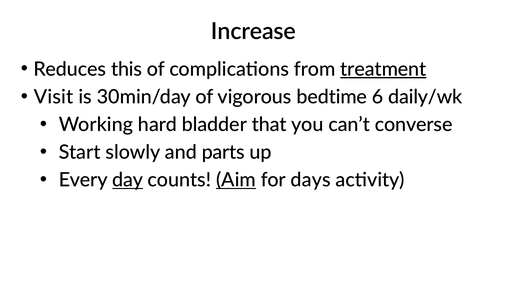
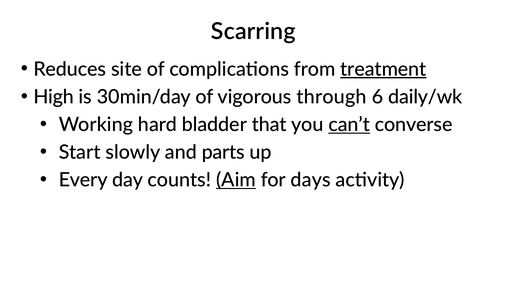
Increase: Increase -> Scarring
this: this -> site
Visit: Visit -> High
bedtime: bedtime -> through
can’t underline: none -> present
day underline: present -> none
